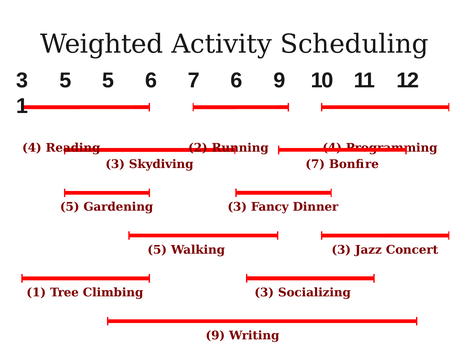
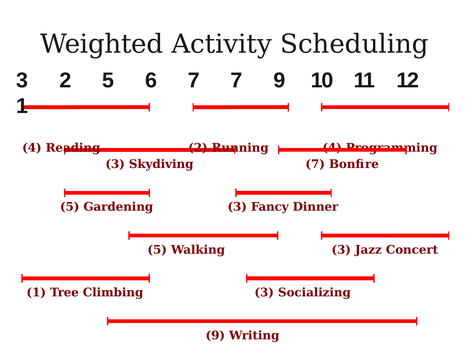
3 5: 5 -> 2
7 6: 6 -> 7
